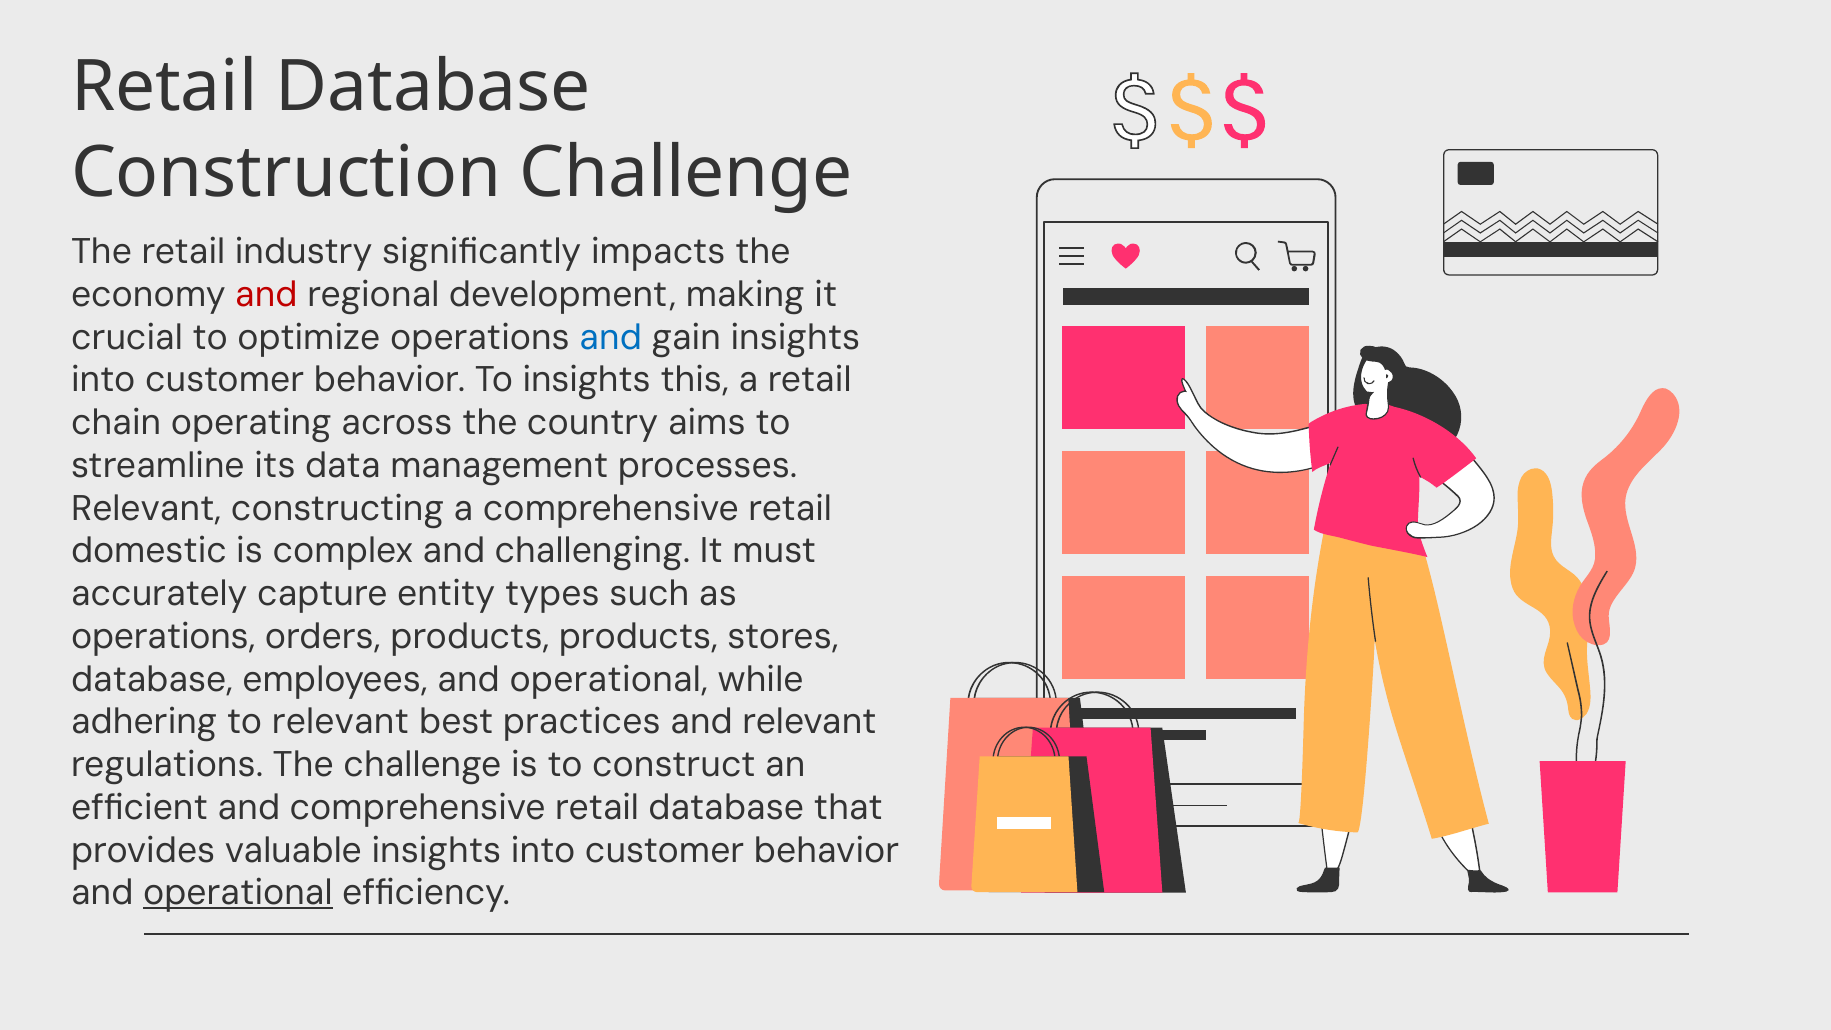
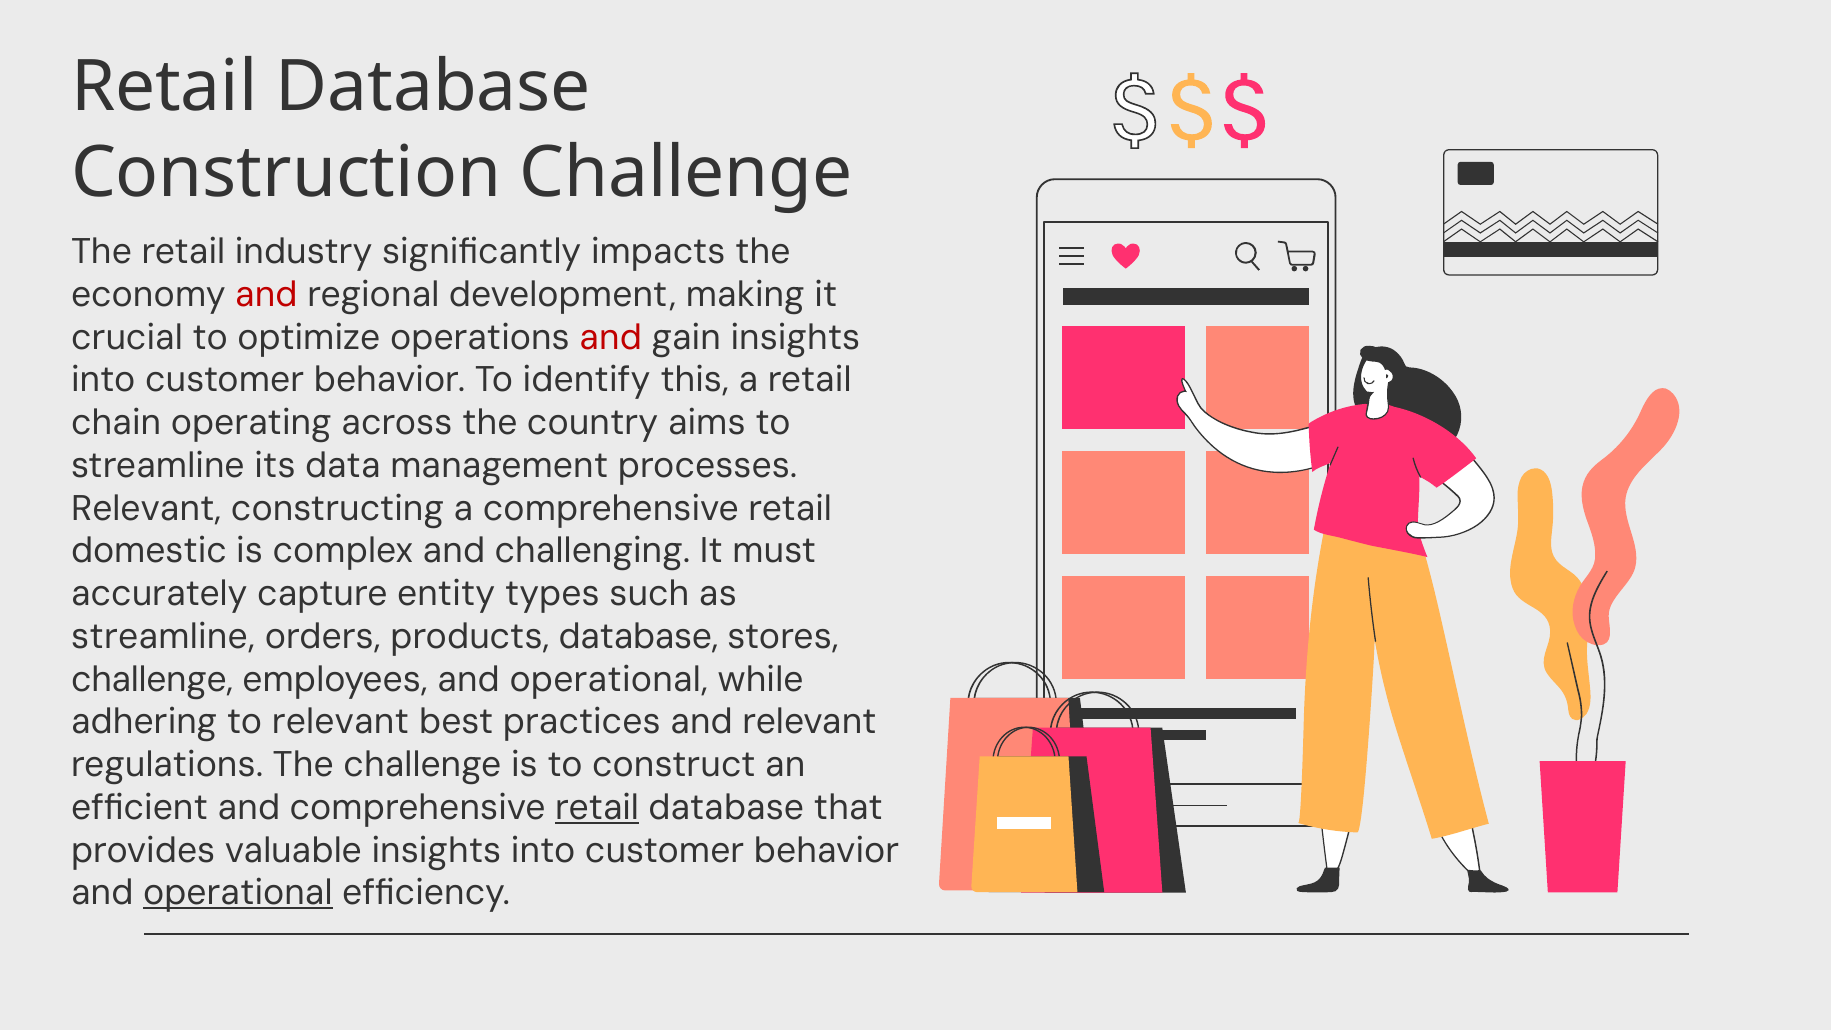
and at (611, 337) colour: blue -> red
To insights: insights -> identify
operations at (163, 637): operations -> streamline
products products: products -> database
database at (152, 679): database -> challenge
retail at (597, 808) underline: none -> present
